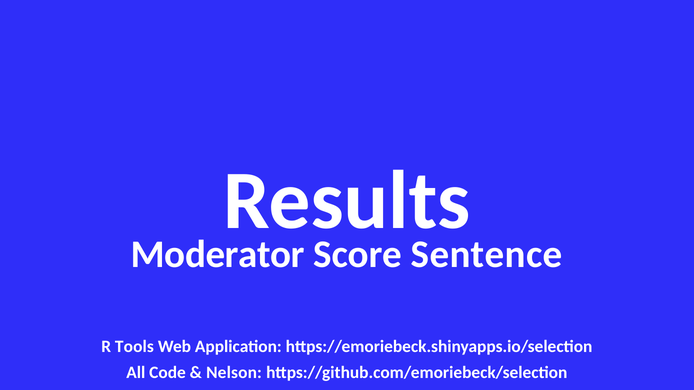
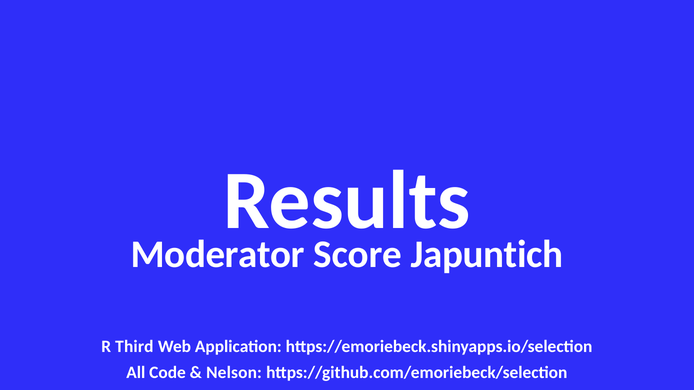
Sentence: Sentence -> Japuntich
Tools: Tools -> Third
